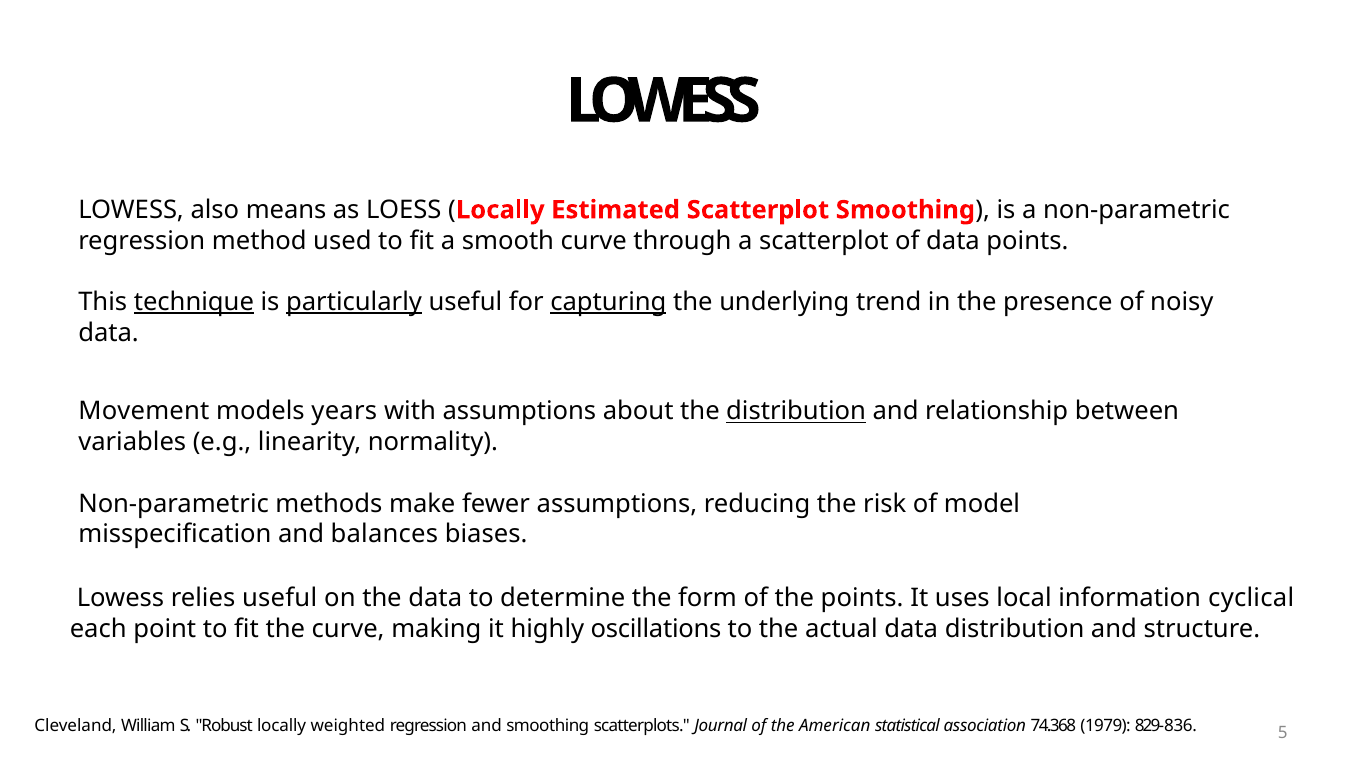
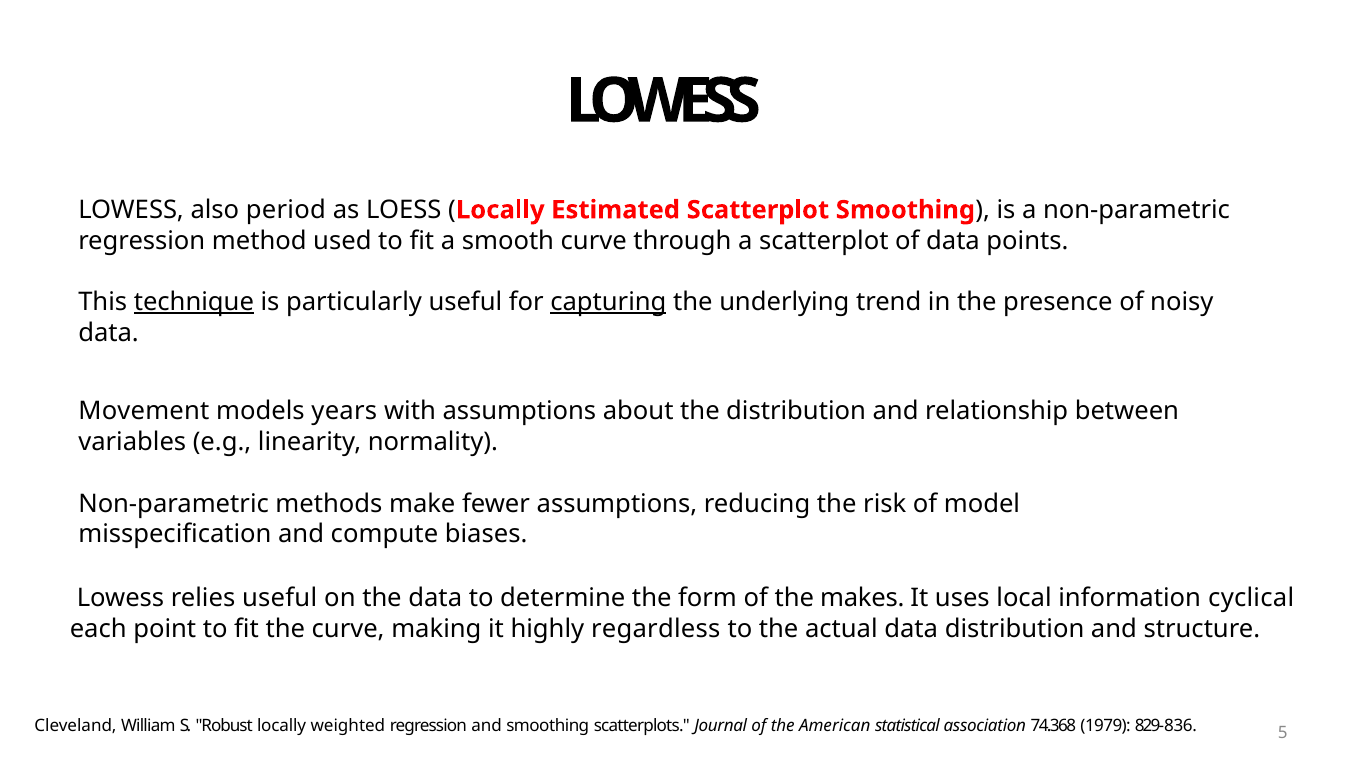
means: means -> period
particularly underline: present -> none
distribution at (796, 412) underline: present -> none
balances: balances -> compute
the points: points -> makes
oscillations: oscillations -> regardless
